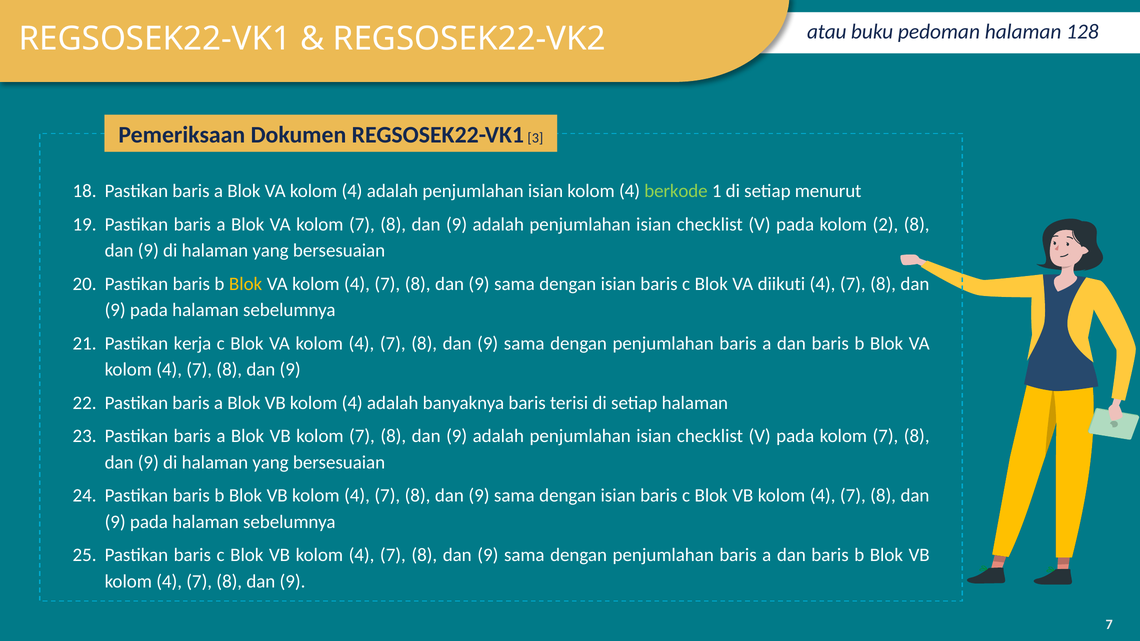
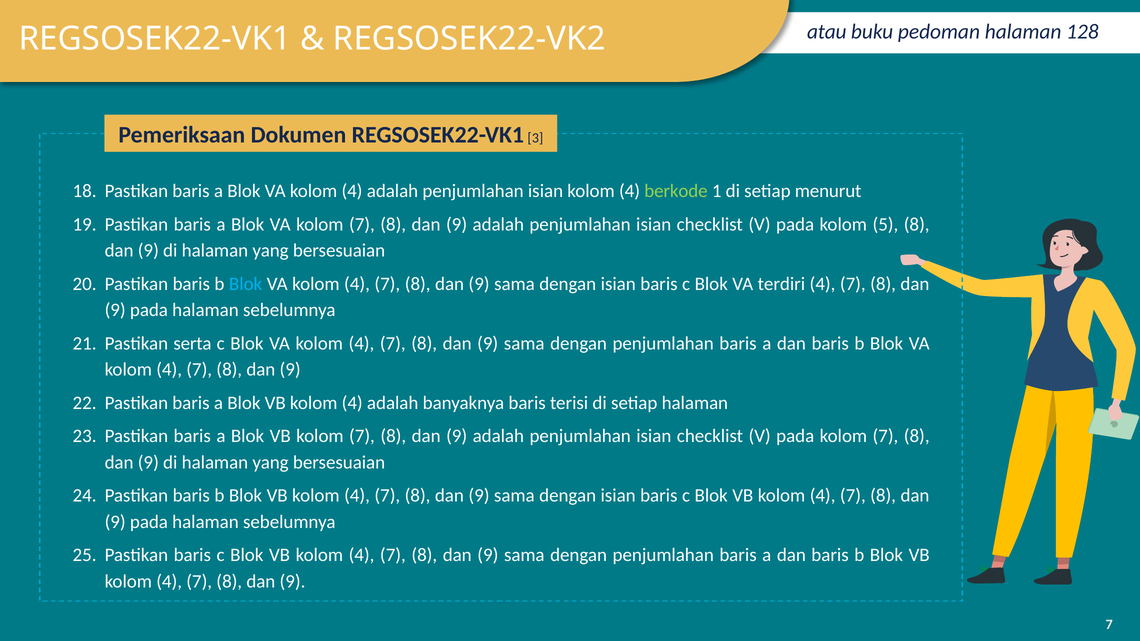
2: 2 -> 5
Blok at (246, 284) colour: yellow -> light blue
diikuti: diikuti -> terdiri
kerja: kerja -> serta
